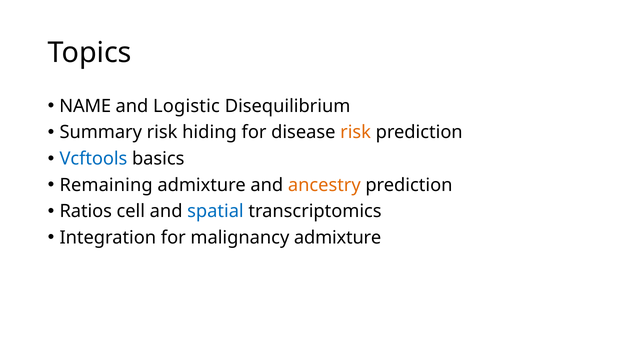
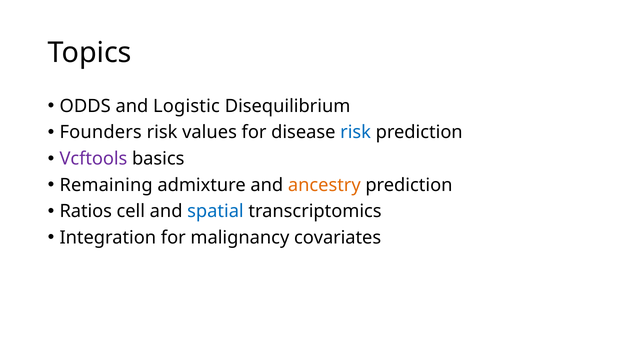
NAME: NAME -> ODDS
Summary: Summary -> Founders
hiding: hiding -> values
risk at (356, 132) colour: orange -> blue
Vcftools colour: blue -> purple
malignancy admixture: admixture -> covariates
